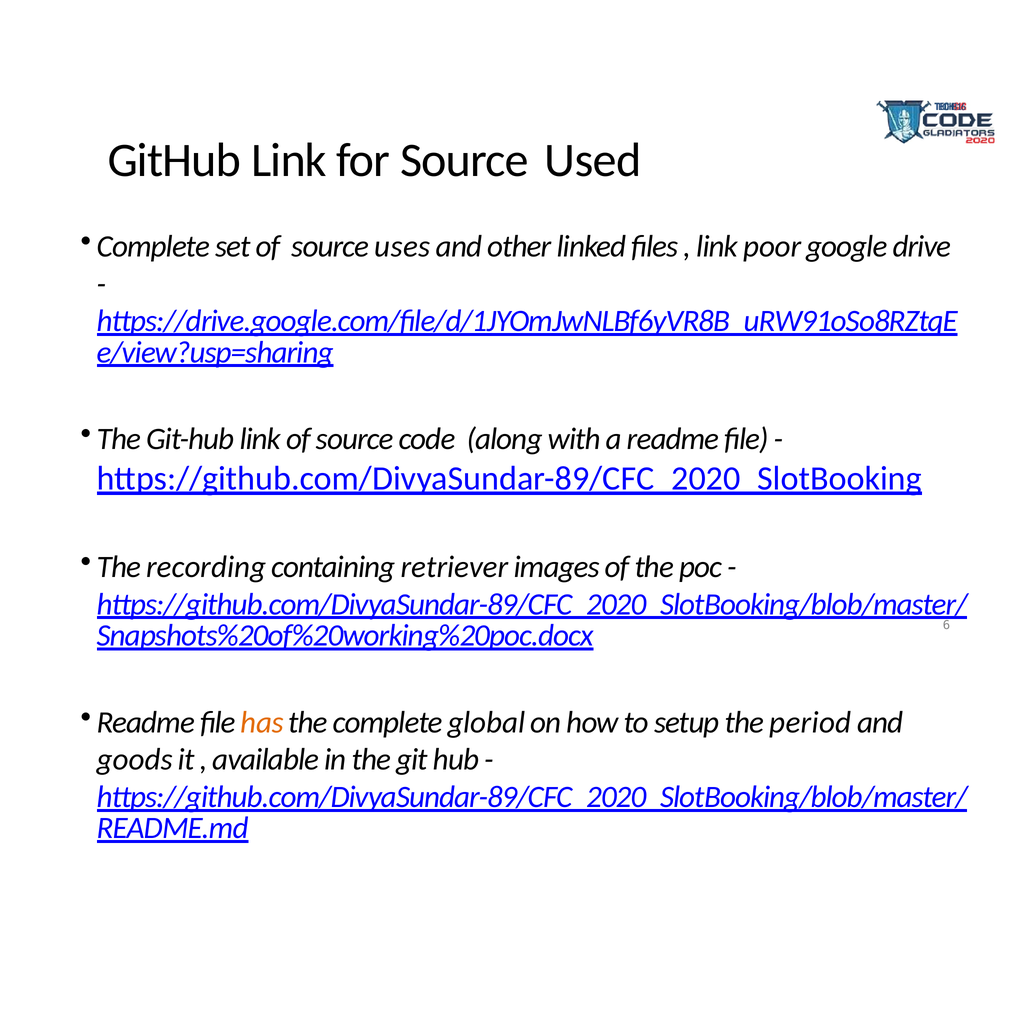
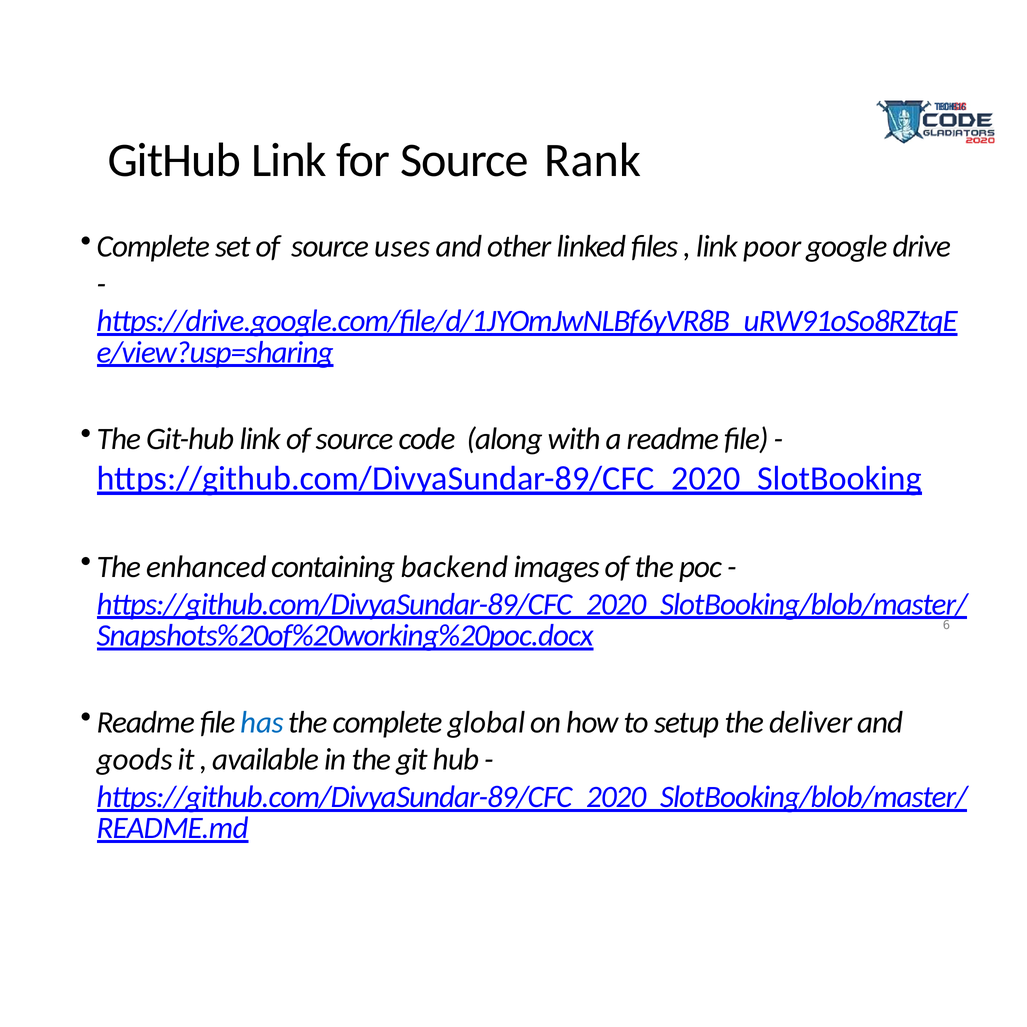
Used: Used -> Rank
recording: recording -> enhanced
retriever: retriever -> backend
has colour: orange -> blue
period: period -> deliver
